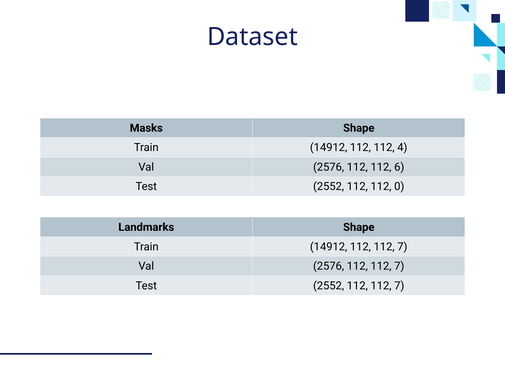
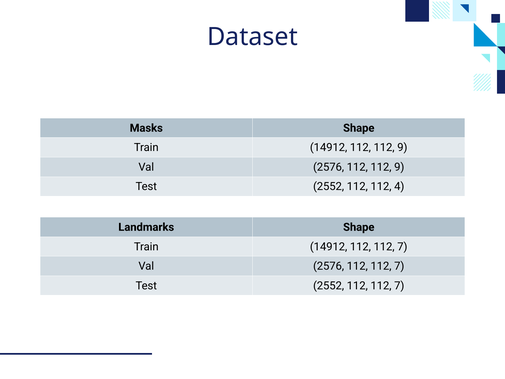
14912 112 112 4: 4 -> 9
2576 112 112 6: 6 -> 9
0: 0 -> 4
